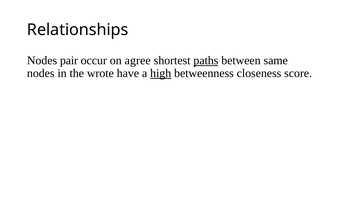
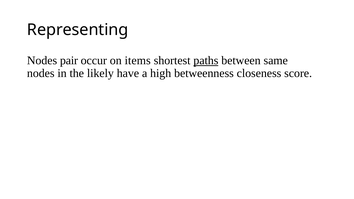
Relationships: Relationships -> Representing
agree: agree -> items
wrote: wrote -> likely
high underline: present -> none
